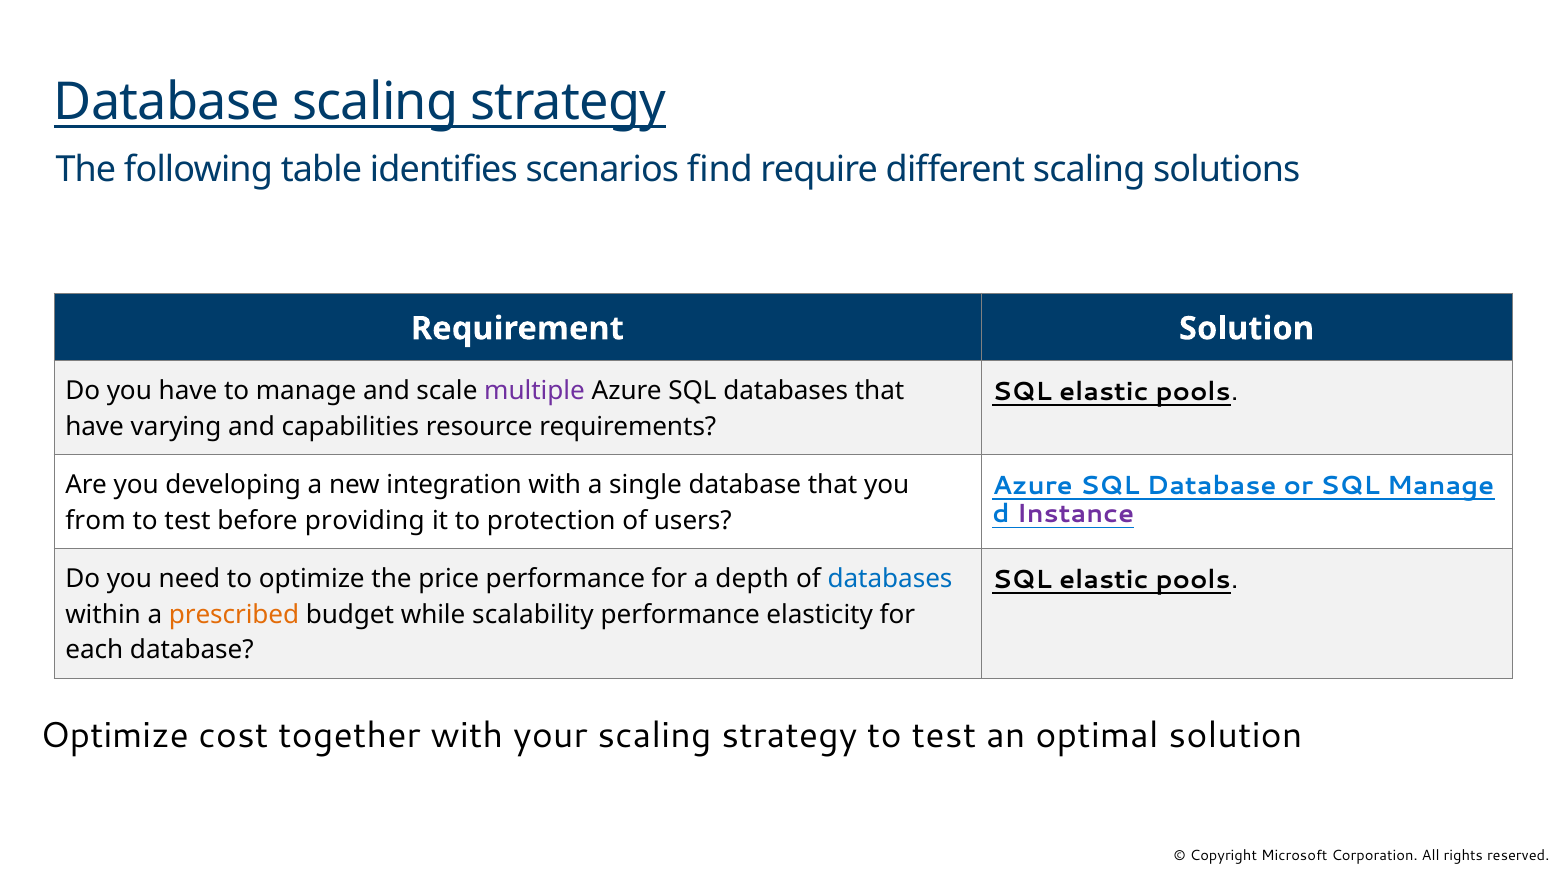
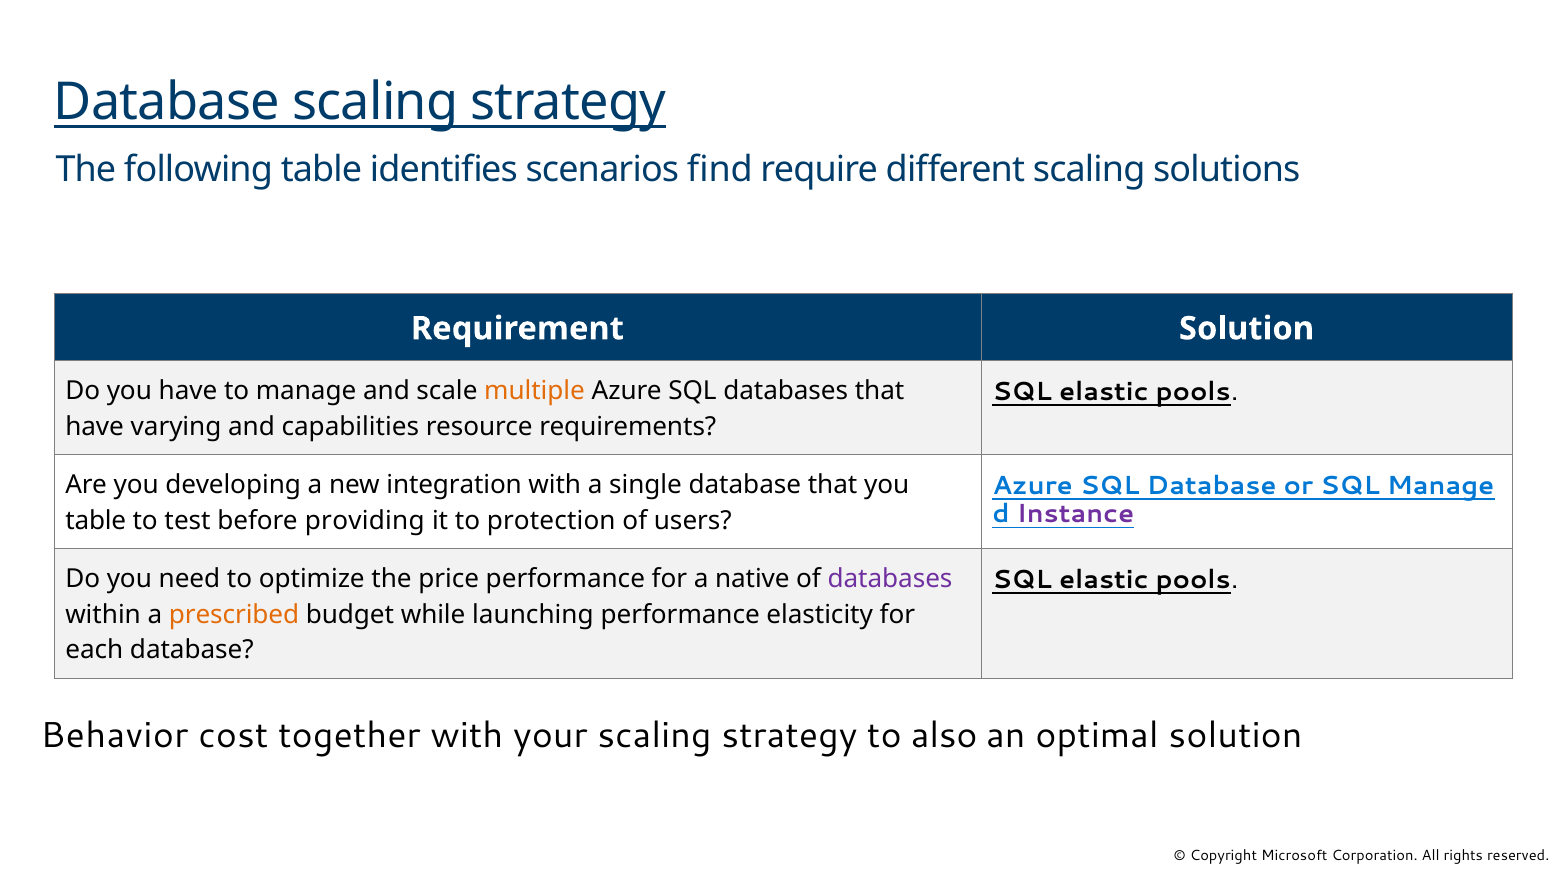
multiple colour: purple -> orange
from at (96, 521): from -> table
depth: depth -> native
databases at (890, 579) colour: blue -> purple
scalability: scalability -> launching
Optimize at (115, 736): Optimize -> Behavior
strategy to test: test -> also
